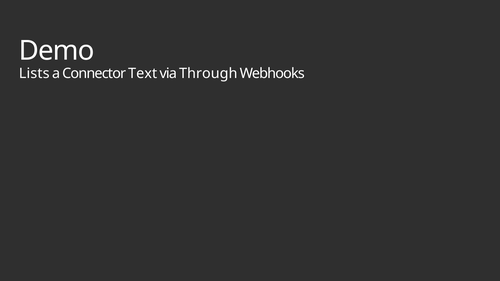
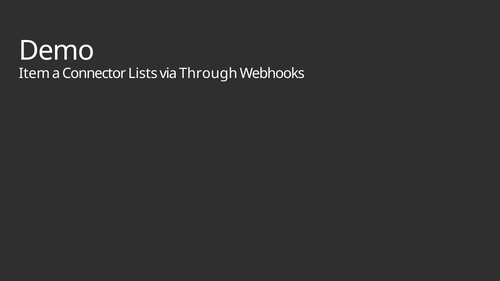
Lists: Lists -> Item
Text: Text -> Lists
